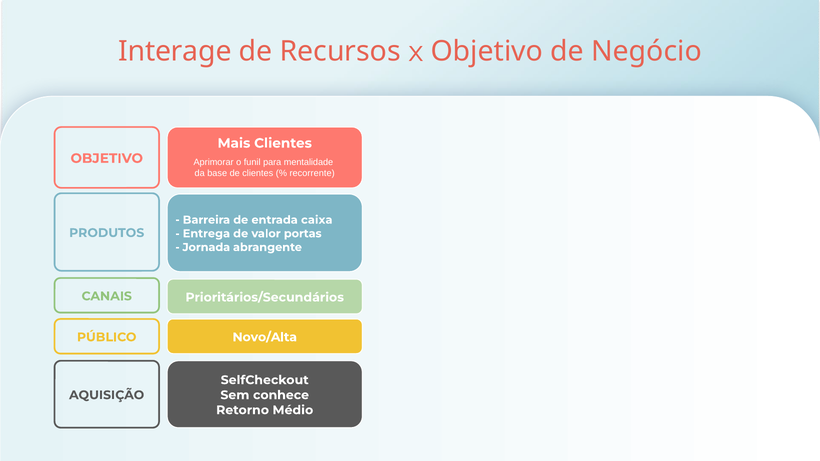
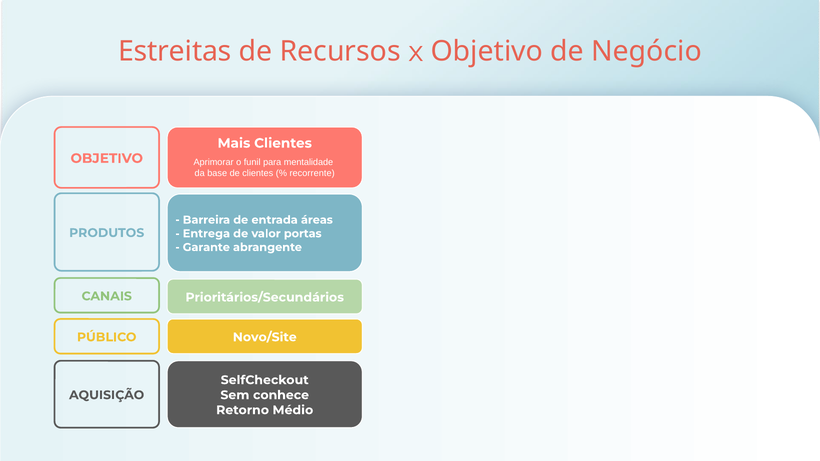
Interage: Interage -> Estreitas
caixa: caixa -> áreas
Jornada: Jornada -> Garante
Novo/Alta: Novo/Alta -> Novo/Site
